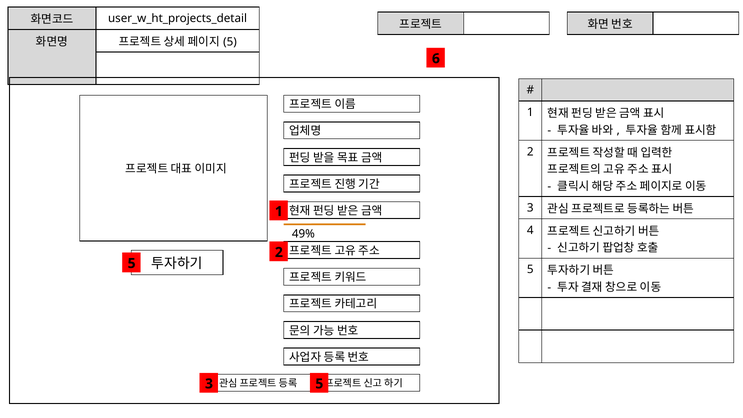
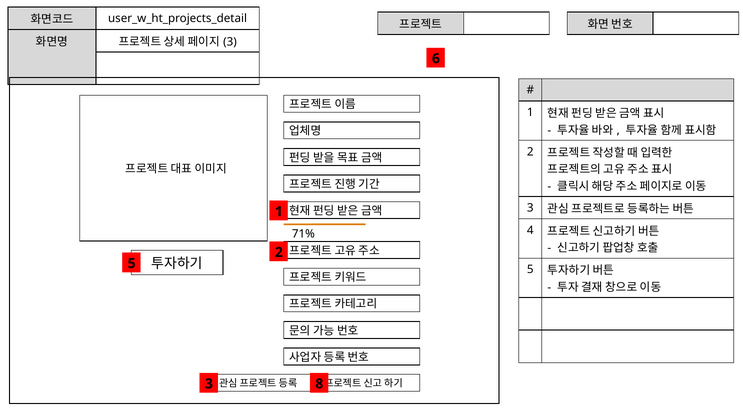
5 at (230, 42): 5 -> 3
49%: 49% -> 71%
3 5: 5 -> 8
